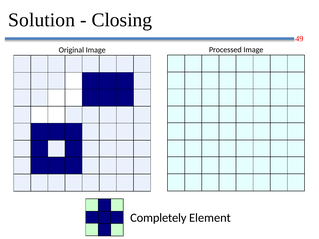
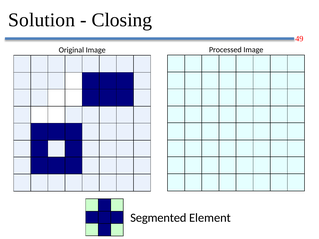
Completely: Completely -> Segmented
